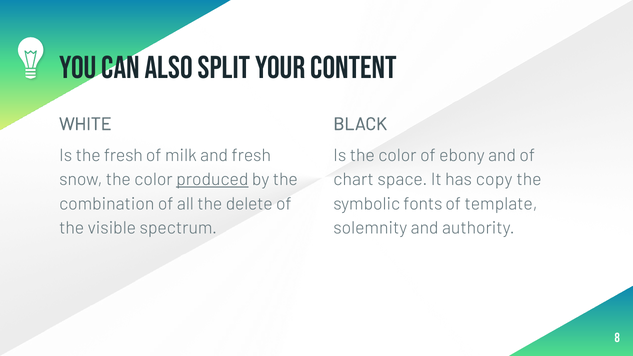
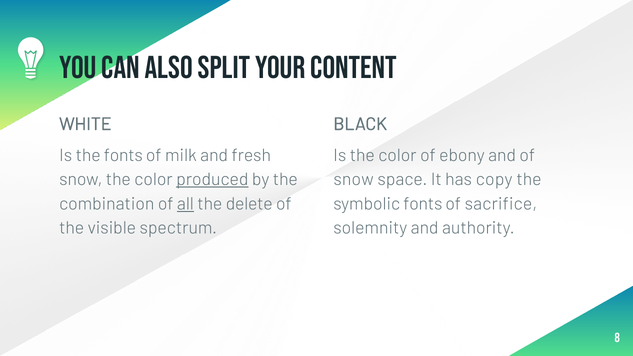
the fresh: fresh -> fonts
chart at (354, 180): chart -> snow
all underline: none -> present
template: template -> sacrifice
